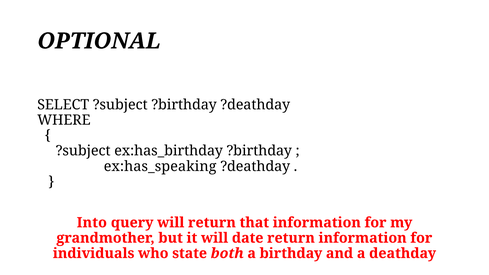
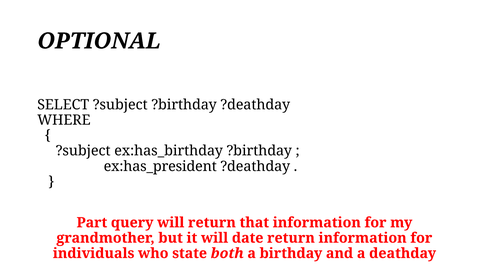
ex:has_speaking: ex:has_speaking -> ex:has_president
Into: Into -> Part
